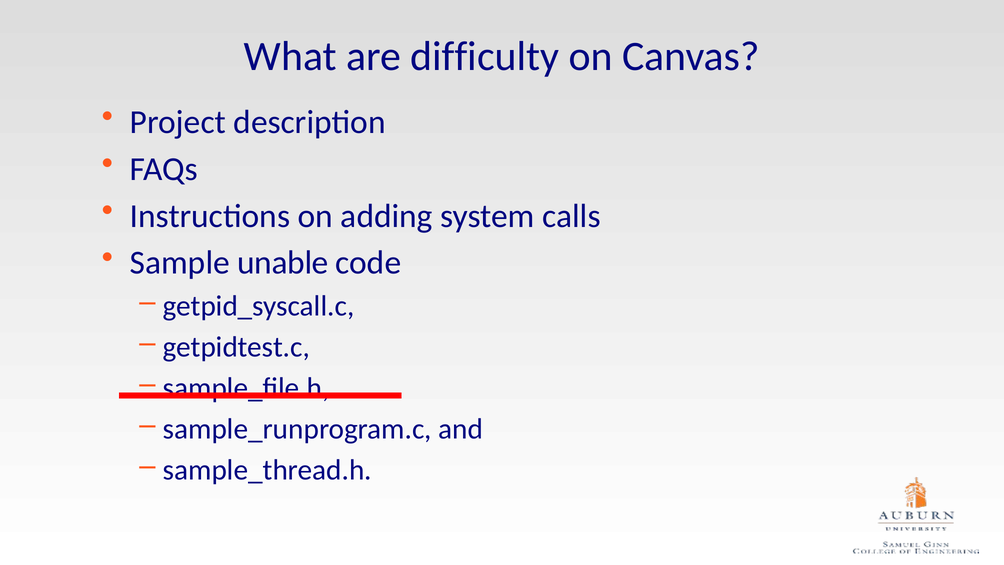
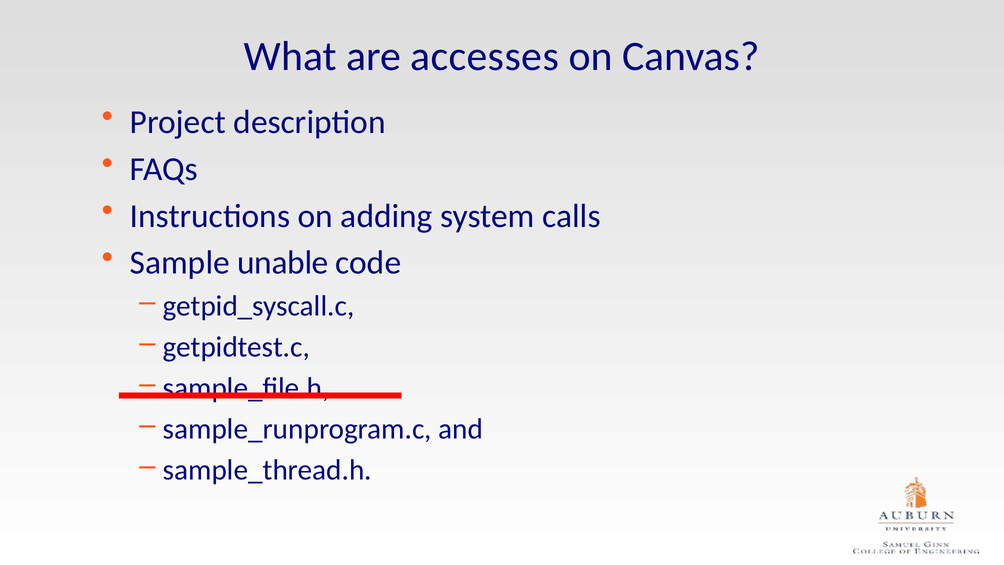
difficulty: difficulty -> accesses
